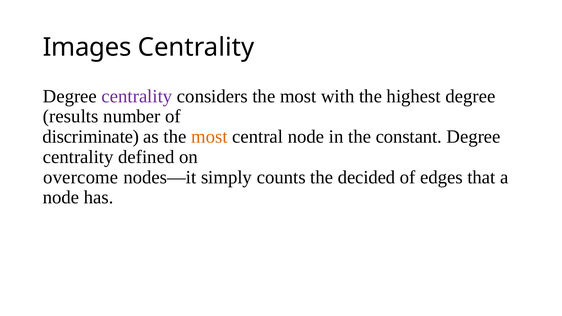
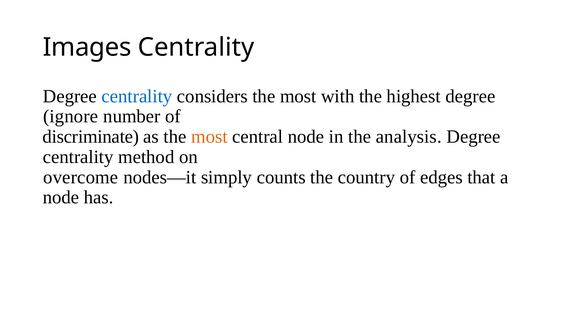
centrality at (137, 96) colour: purple -> blue
results: results -> ignore
constant: constant -> analysis
defined: defined -> method
decided: decided -> country
